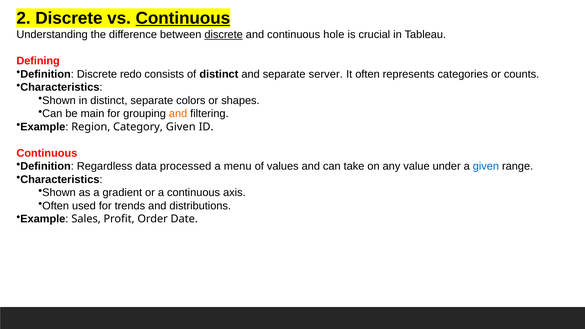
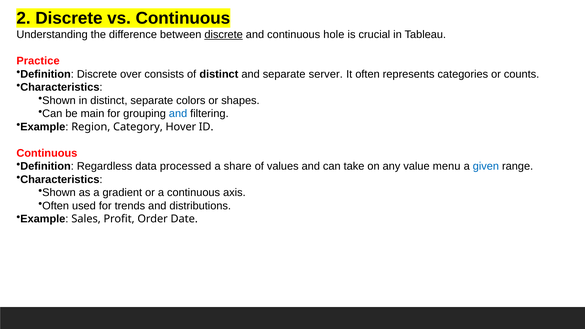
Continuous at (183, 18) underline: present -> none
Defining: Defining -> Practice
redo: redo -> over
and at (178, 114) colour: orange -> blue
Category Given: Given -> Hover
menu: menu -> share
under: under -> menu
